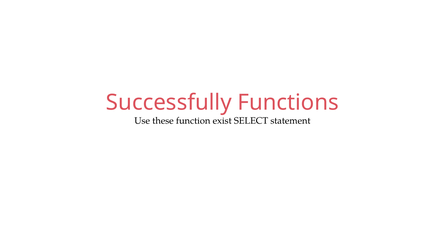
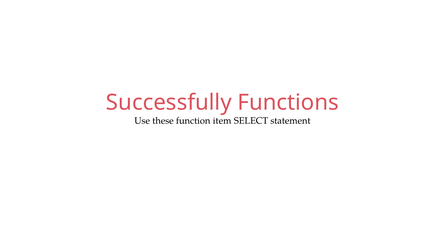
exist: exist -> item
